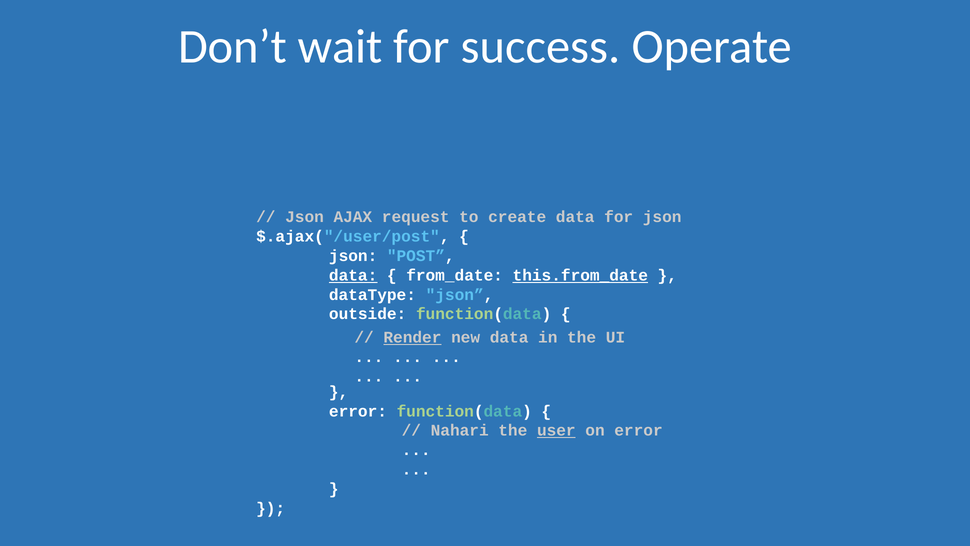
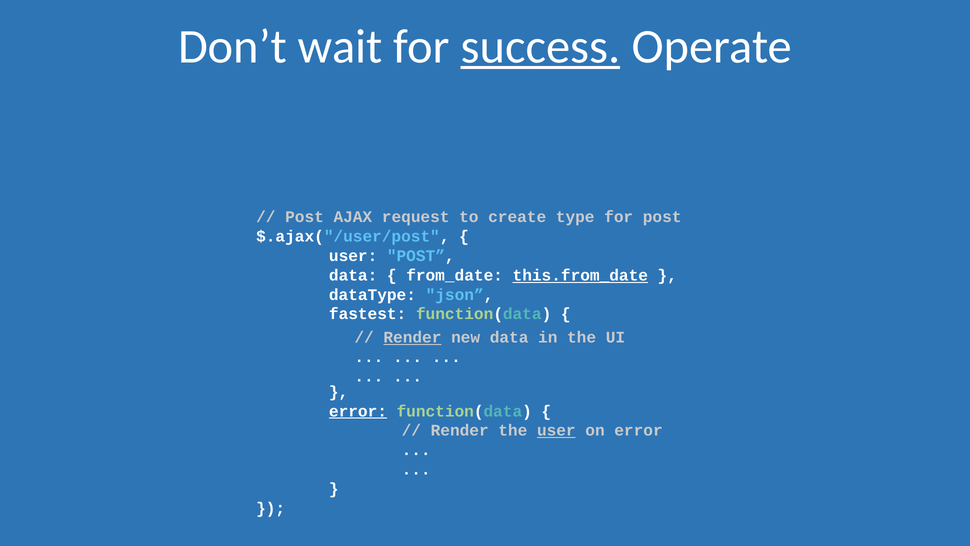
success underline: none -> present
Json at (305, 217): Json -> Post
create data: data -> type
for json: json -> post
json at (353, 256): json -> user
data at (353, 275) underline: present -> none
outside: outside -> fastest
error at (358, 411) underline: none -> present
Nahari at (460, 430): Nahari -> Render
